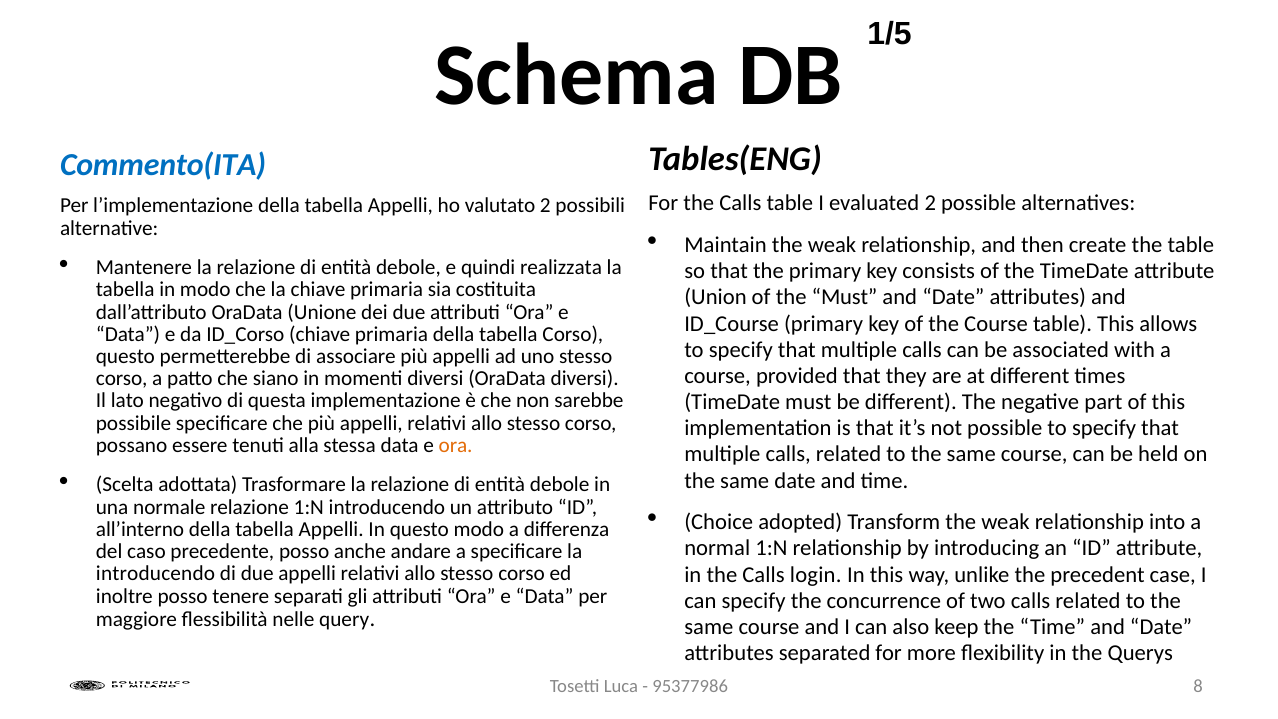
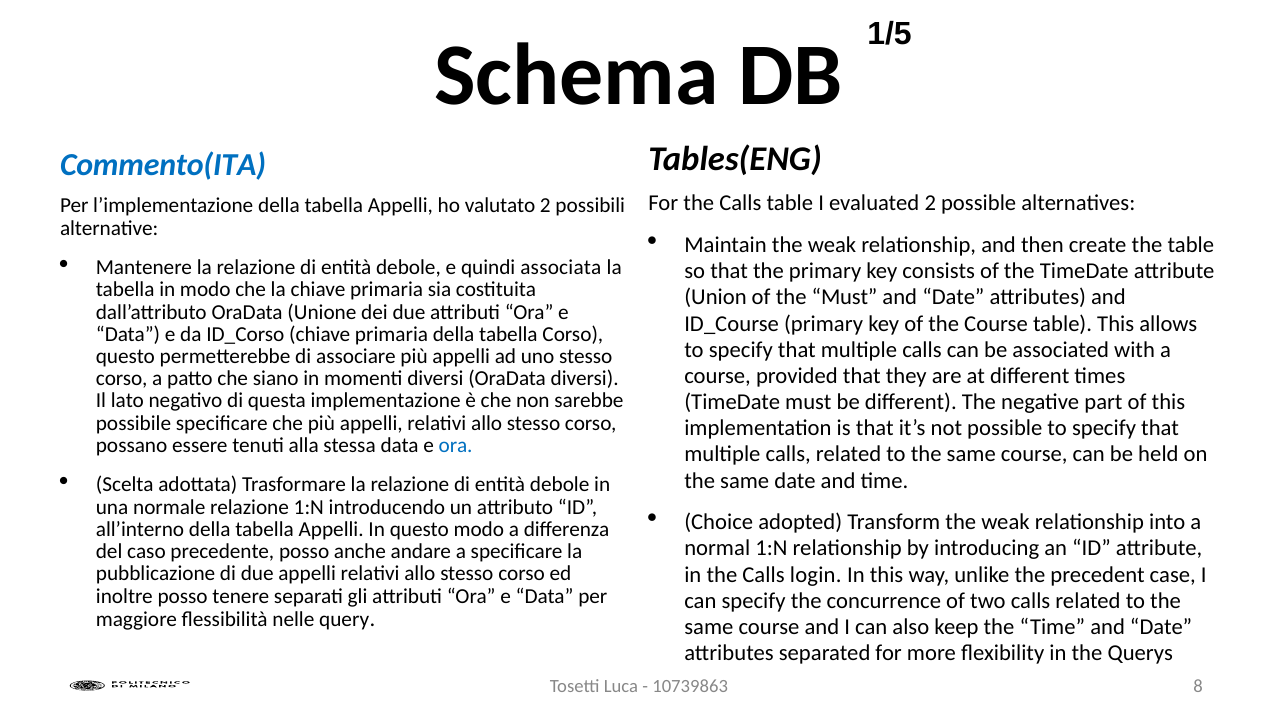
realizzata: realizzata -> associata
ora at (456, 445) colour: orange -> blue
introducendo at (156, 574): introducendo -> pubblicazione
95377986: 95377986 -> 10739863
